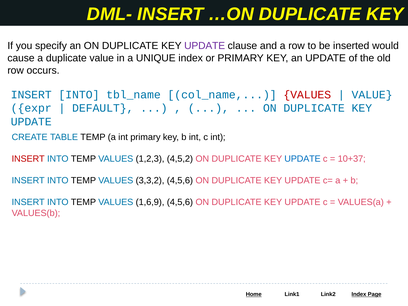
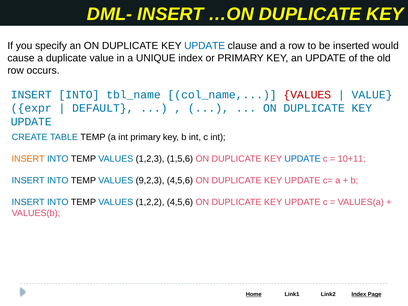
UPDATE at (205, 46) colour: purple -> blue
INSERT at (28, 159) colour: red -> orange
4,5,2: 4,5,2 -> 1,5,6
10+37: 10+37 -> 10+11
3,3,2: 3,3,2 -> 9,2,3
1,6,9: 1,6,9 -> 1,2,2
